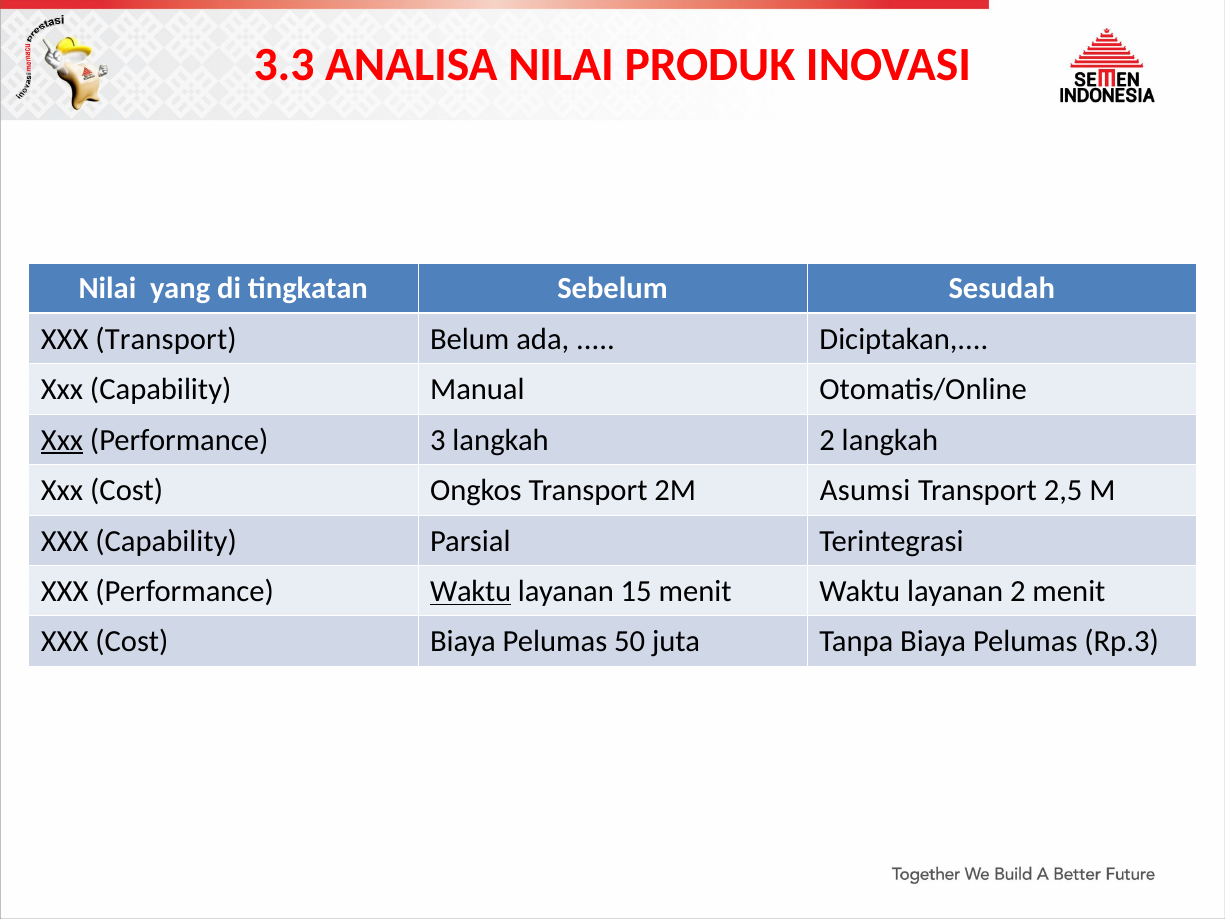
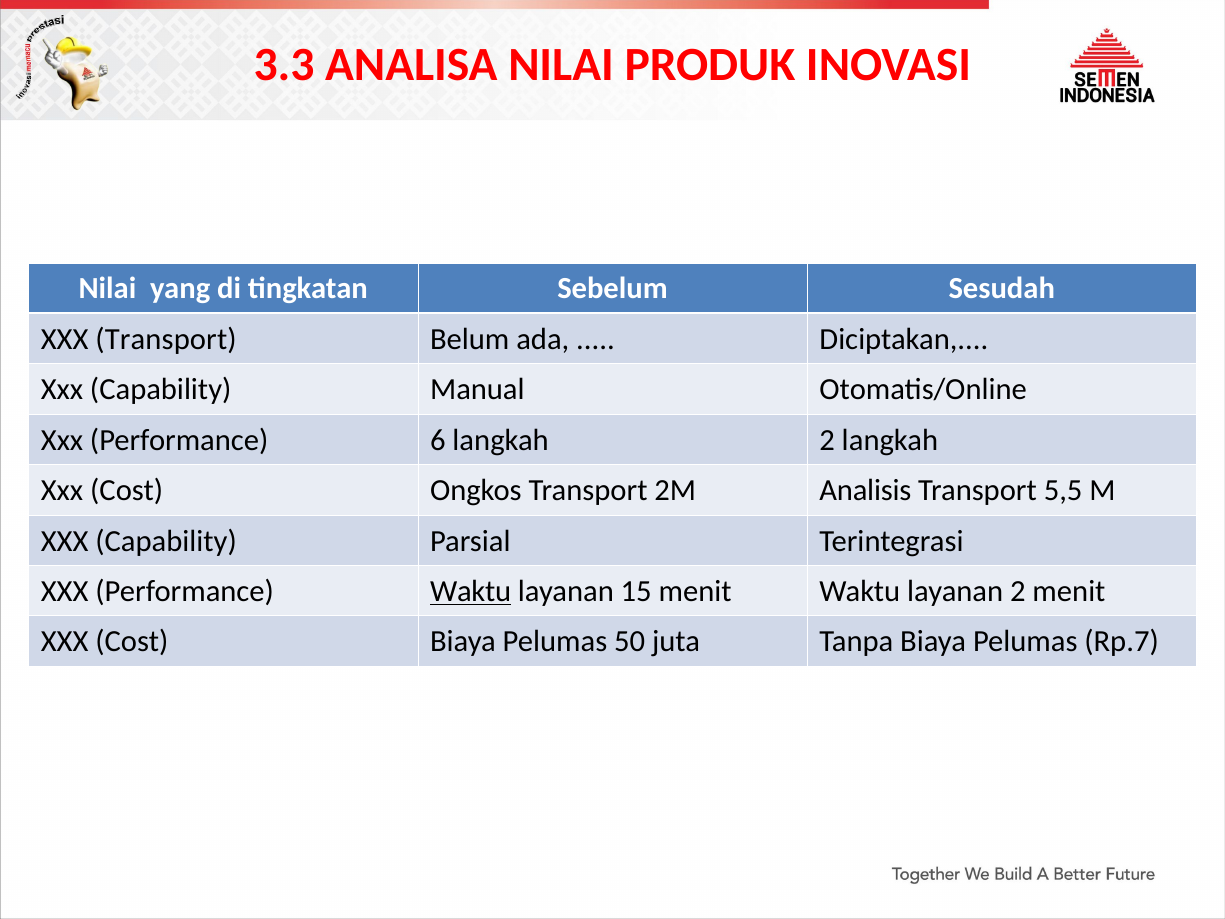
Xxx at (62, 440) underline: present -> none
3: 3 -> 6
Asumsi: Asumsi -> Analisis
2,5: 2,5 -> 5,5
Rp.3: Rp.3 -> Rp.7
